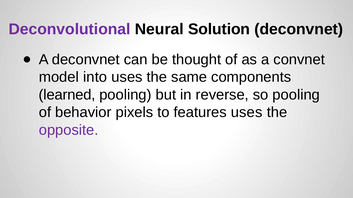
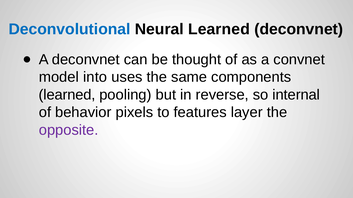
Deconvolutional colour: purple -> blue
Neural Solution: Solution -> Learned
so pooling: pooling -> internal
features uses: uses -> layer
